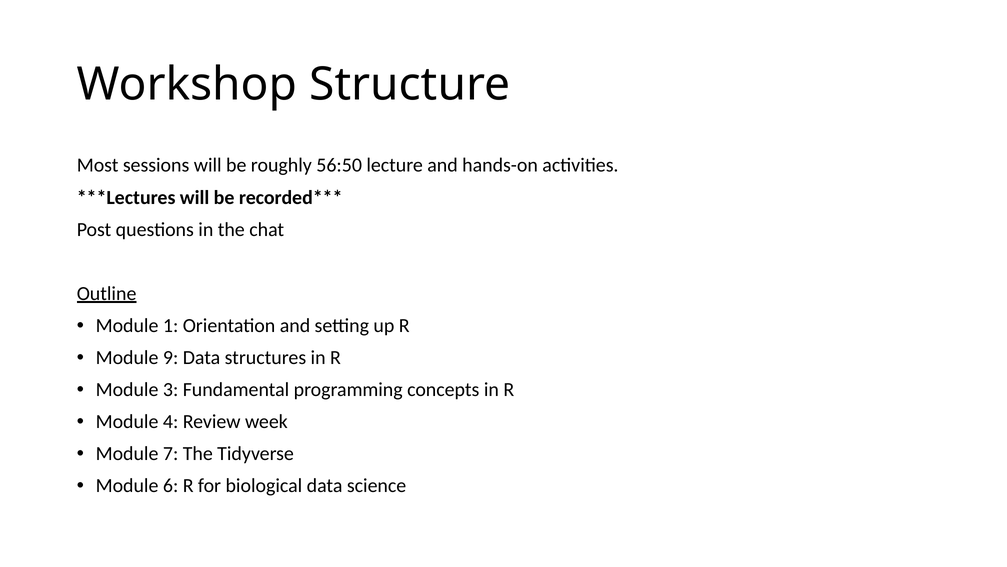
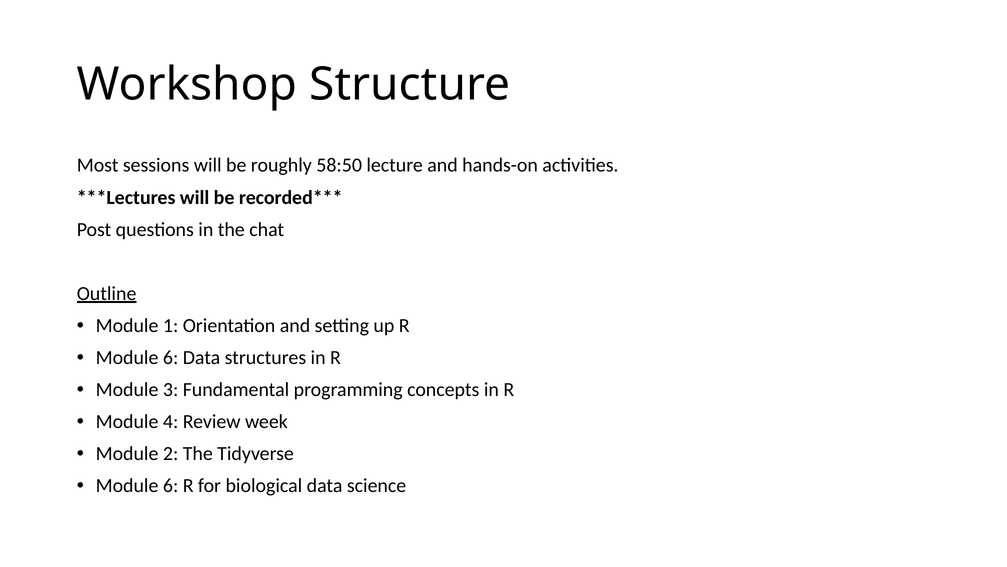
56:50: 56:50 -> 58:50
9 at (171, 357): 9 -> 6
7: 7 -> 2
